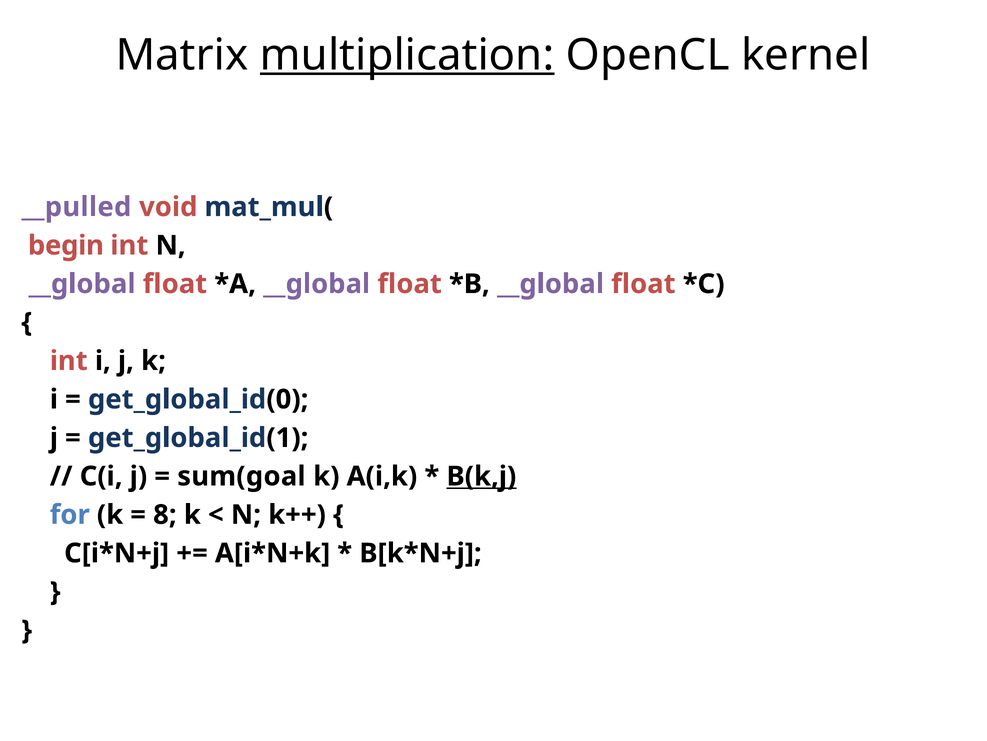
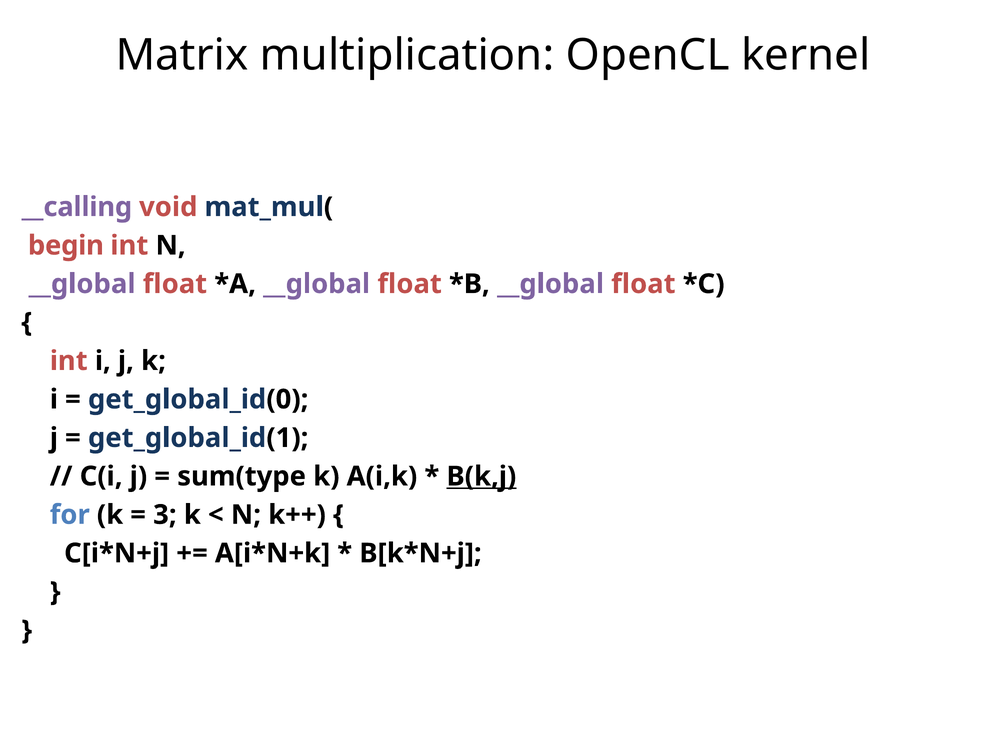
multiplication underline: present -> none
__pulled: __pulled -> __calling
sum(goal: sum(goal -> sum(type
8: 8 -> 3
